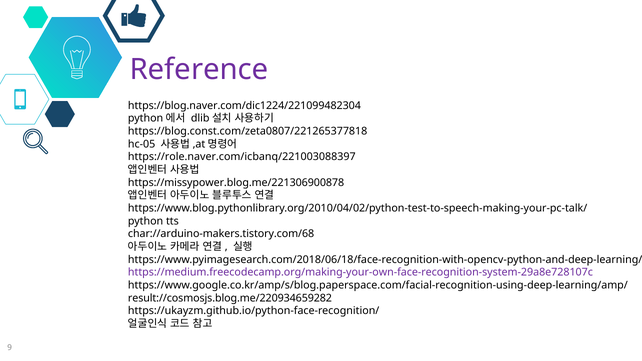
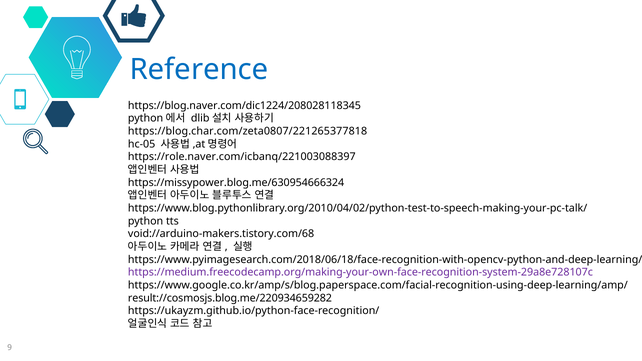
Reference colour: purple -> blue
https://blog.naver.com/dic1224/221099482304: https://blog.naver.com/dic1224/221099482304 -> https://blog.naver.com/dic1224/208028118345
https://blog.const.com/zeta0807/221265377818: https://blog.const.com/zeta0807/221265377818 -> https://blog.char.com/zeta0807/221265377818
https://missypower.blog.me/221306900878: https://missypower.blog.me/221306900878 -> https://missypower.blog.me/630954666324
char://arduino-makers.tistory.com/68: char://arduino-makers.tistory.com/68 -> void://arduino-makers.tistory.com/68
